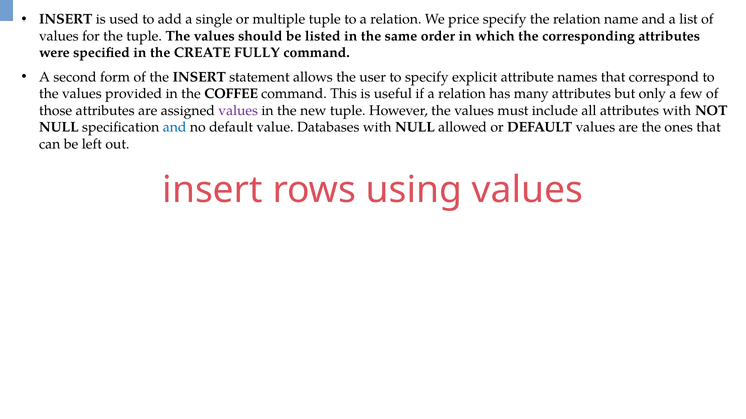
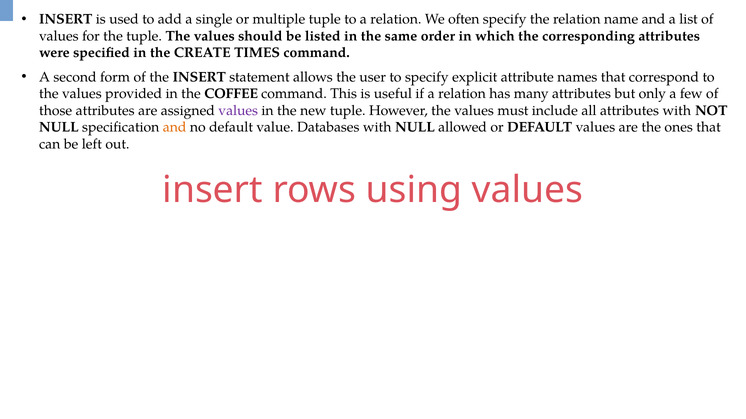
price: price -> often
FULLY: FULLY -> TIMES
and at (175, 127) colour: blue -> orange
